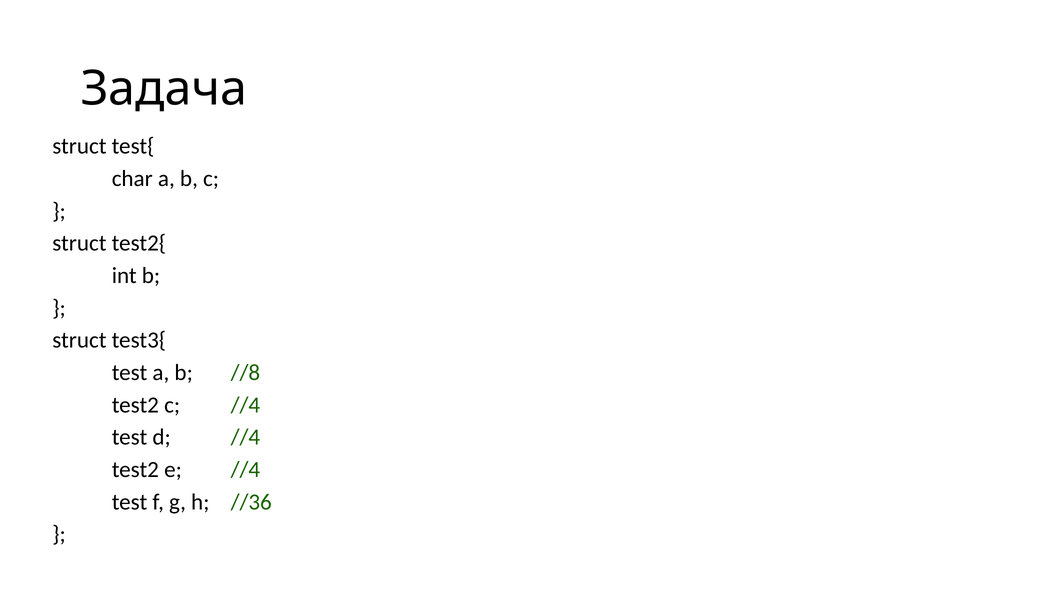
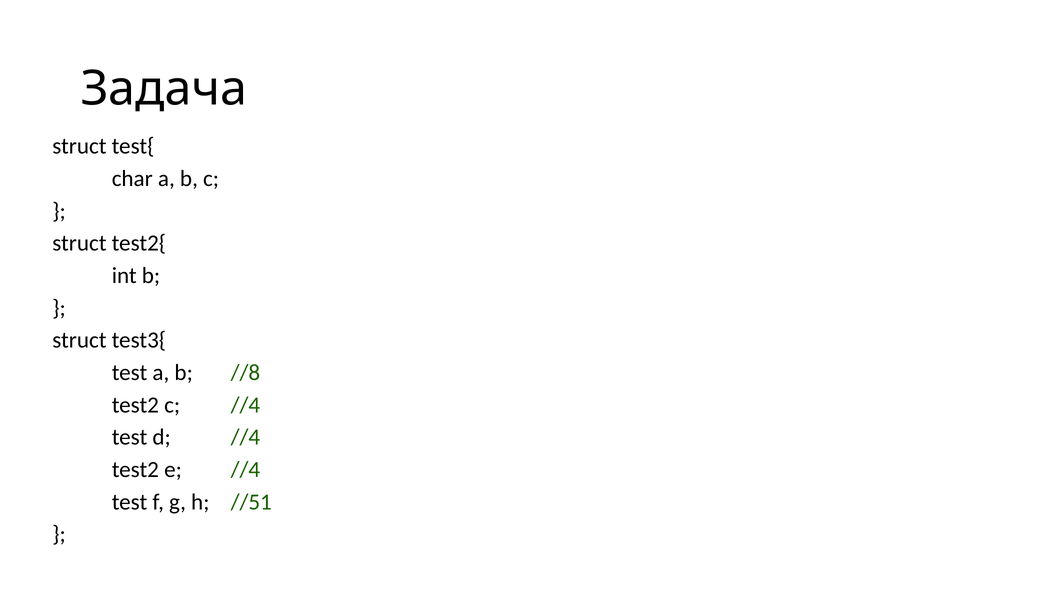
//36: //36 -> //51
